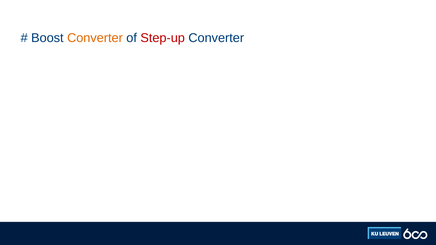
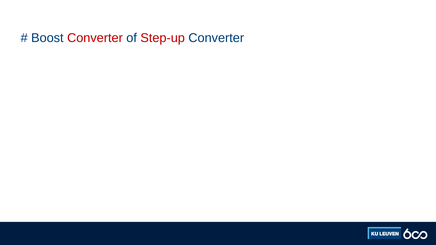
Converter at (95, 38) colour: orange -> red
